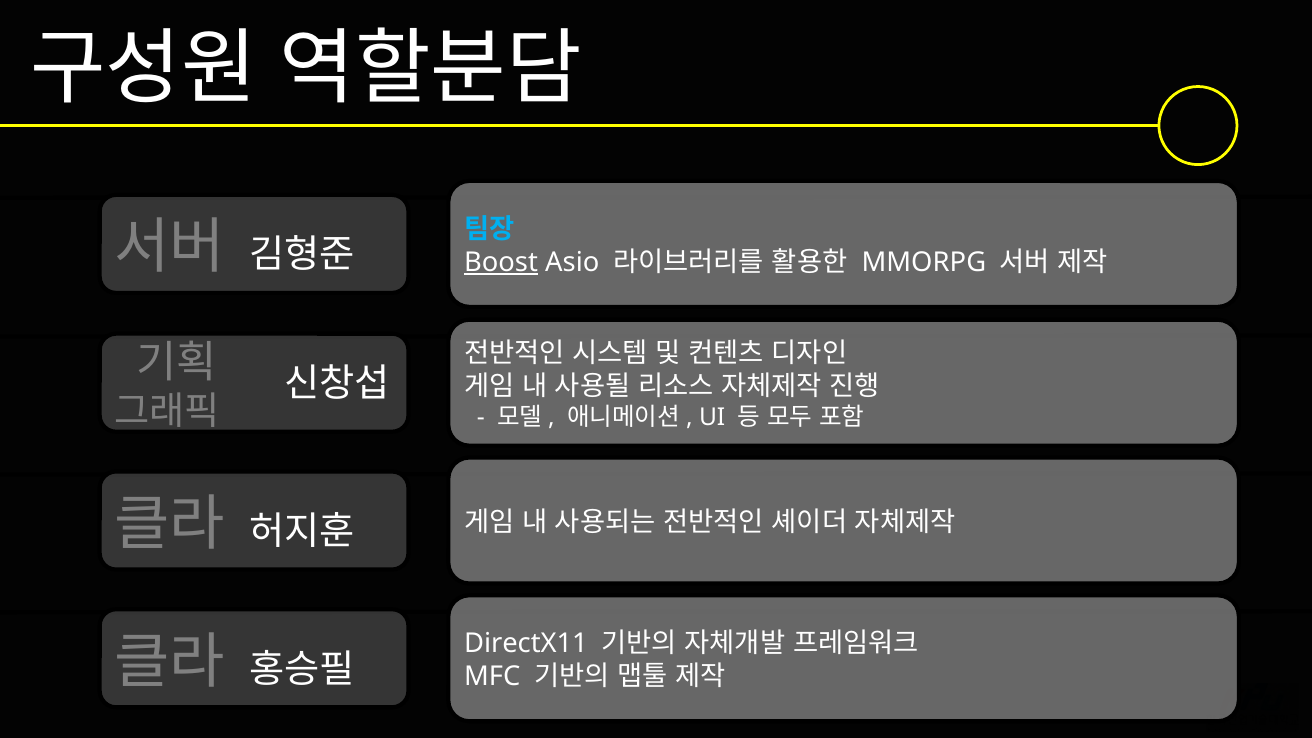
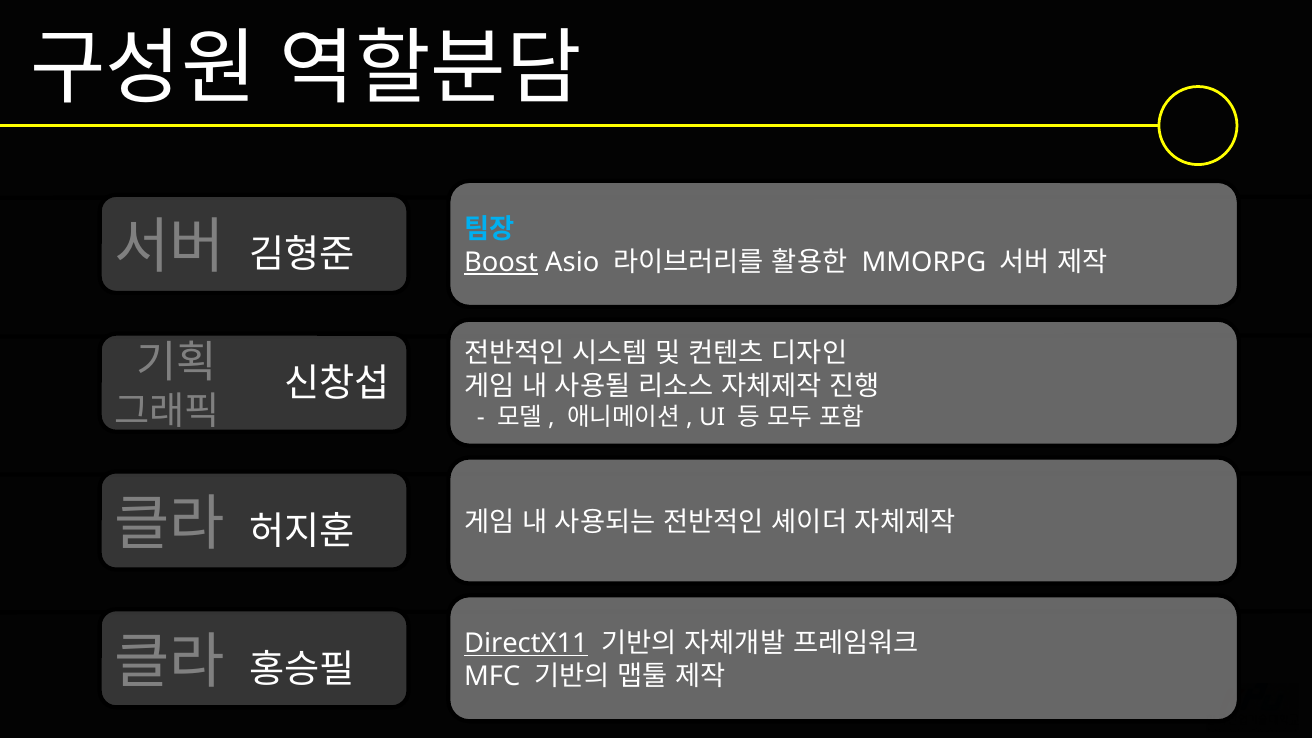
DirectX11 underline: none -> present
